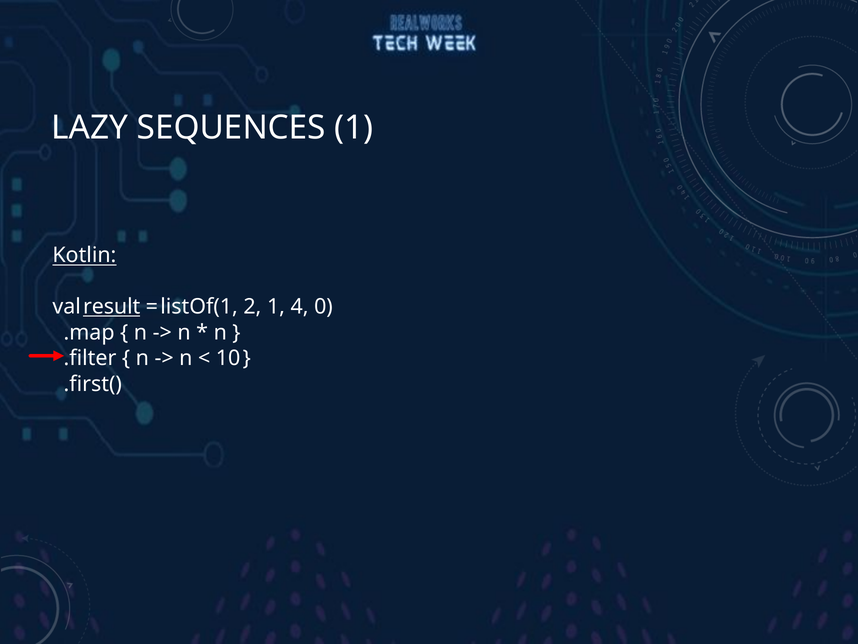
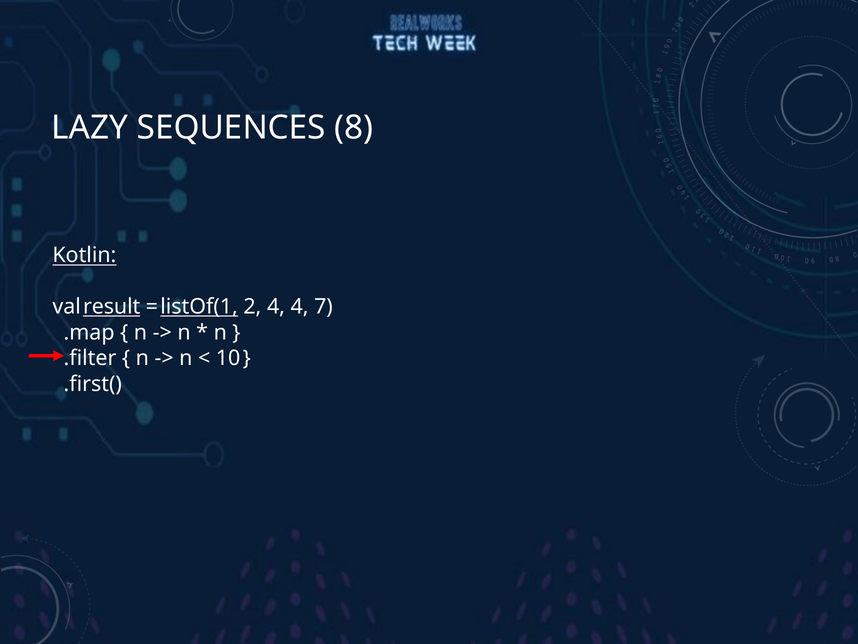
SEQUENCES 1: 1 -> 8
listOf(1 underline: none -> present
2 1: 1 -> 4
0: 0 -> 7
